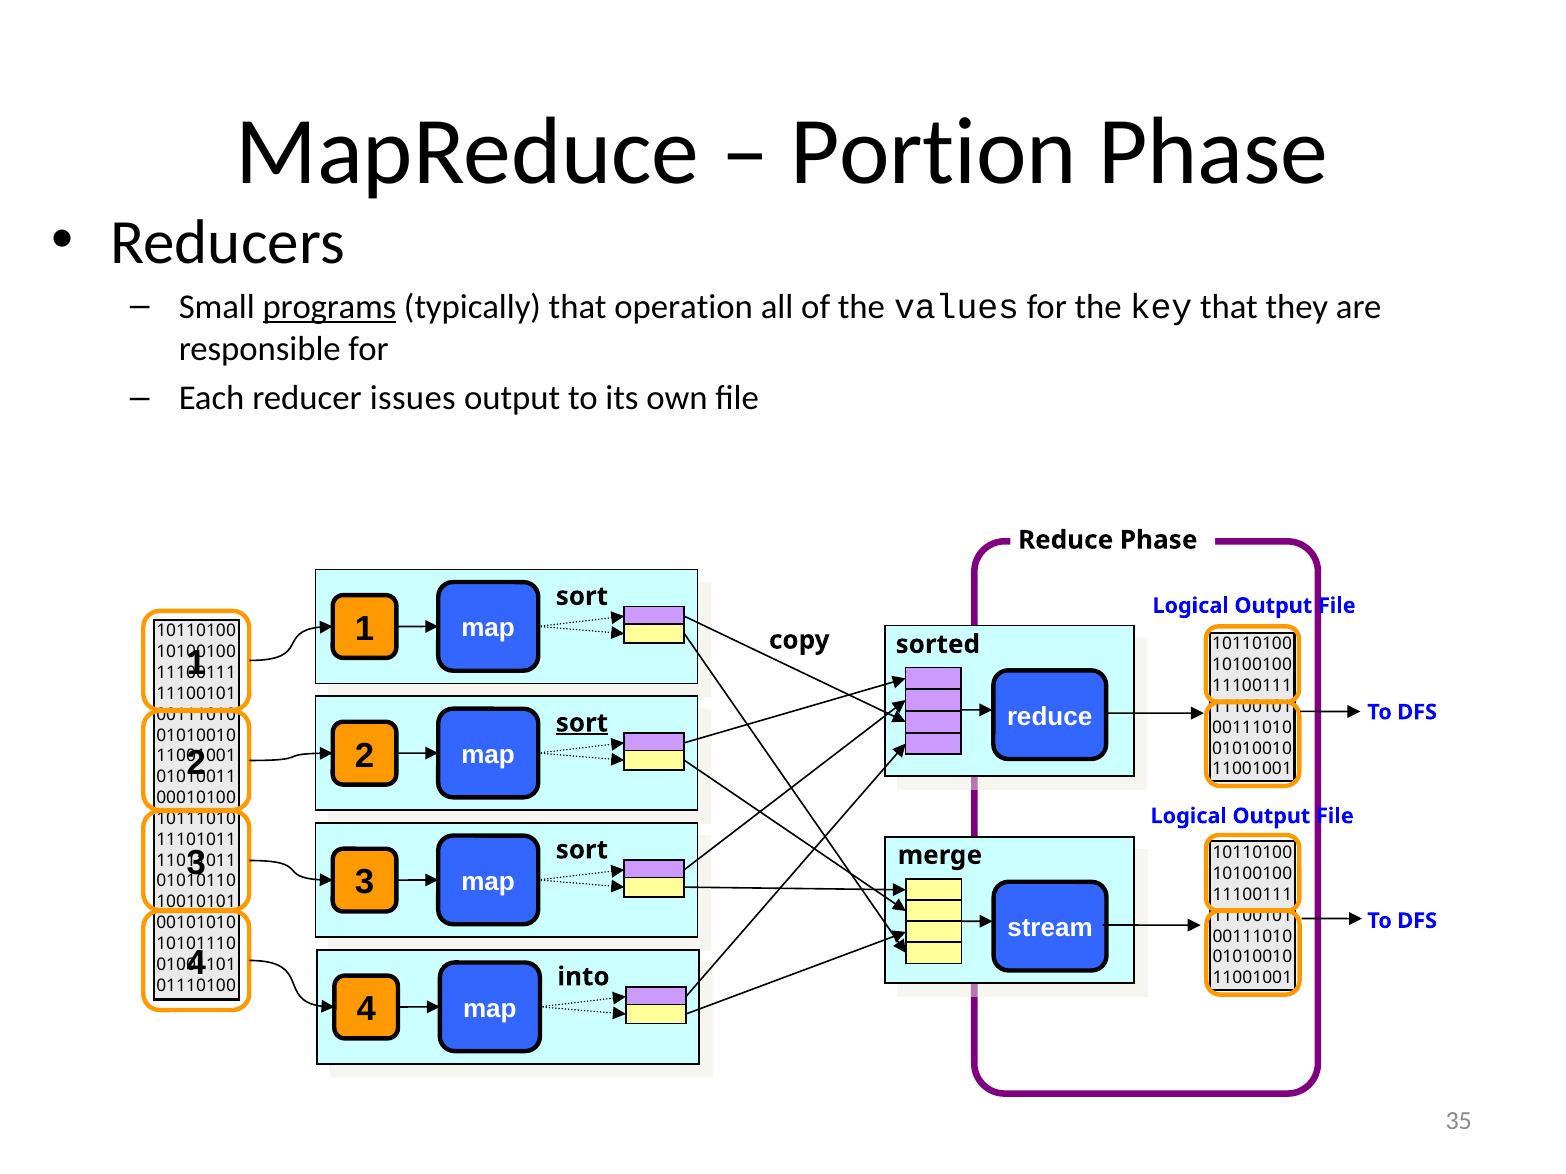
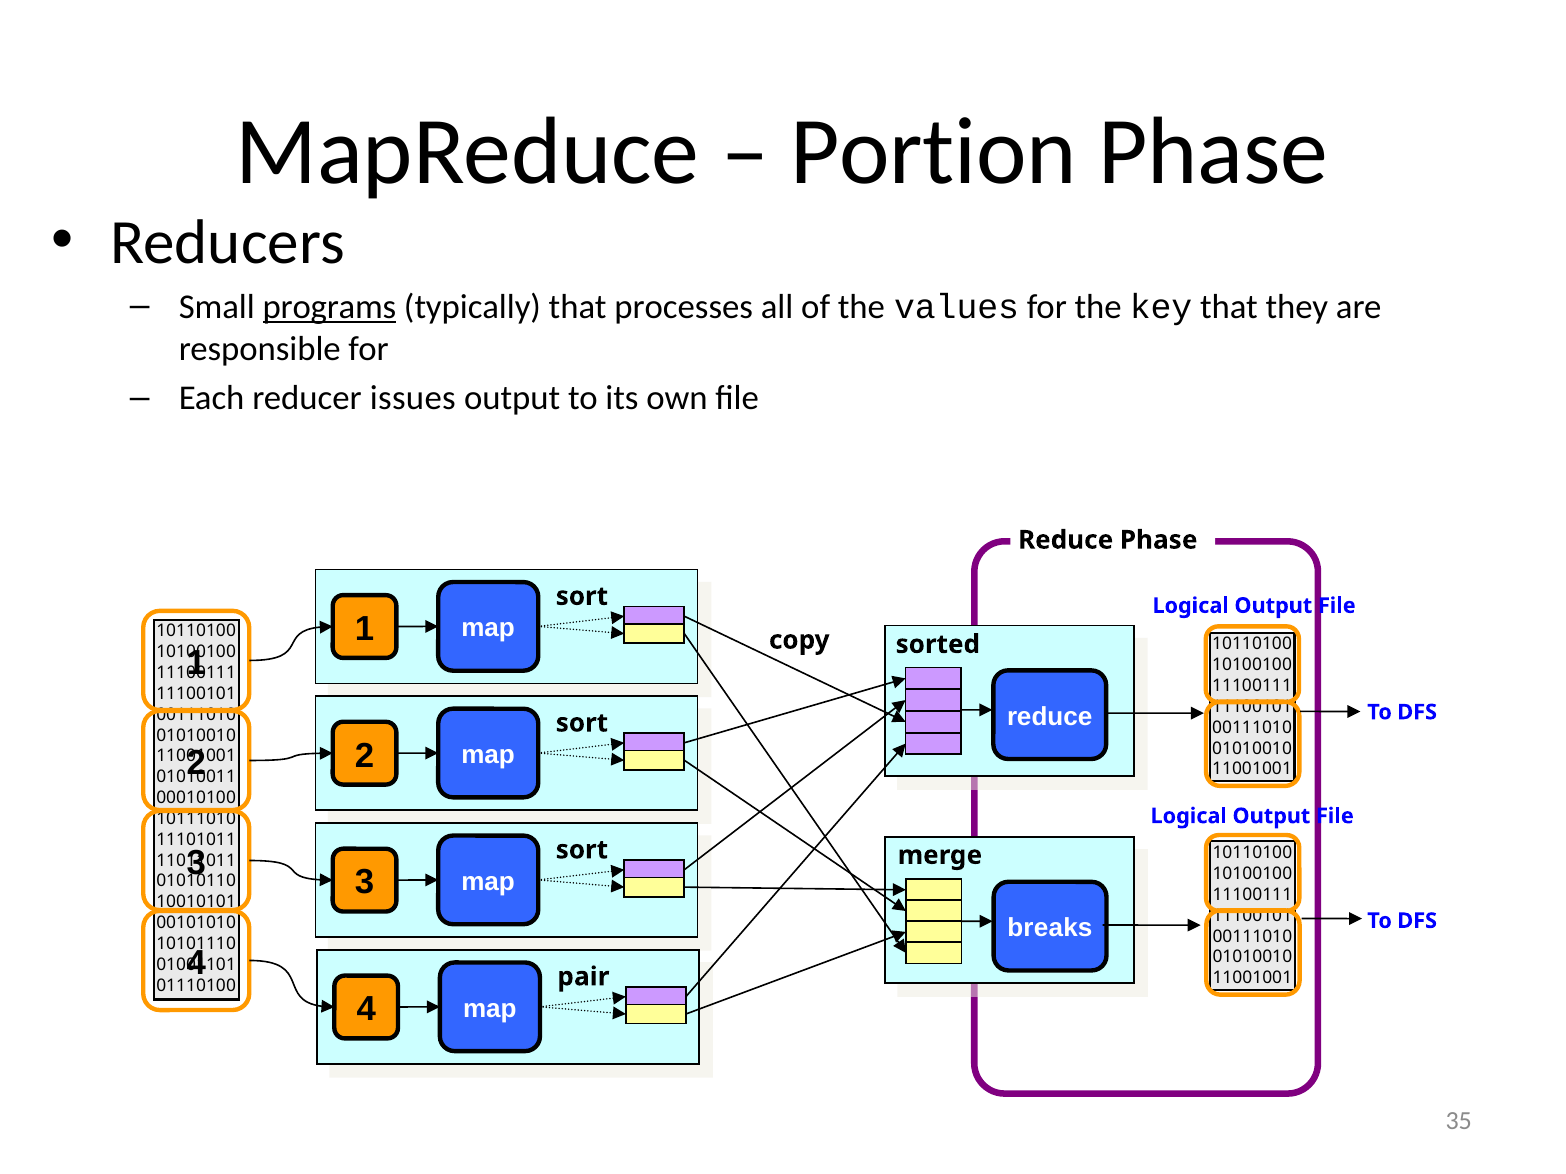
operation: operation -> processes
sort at (582, 723) underline: present -> none
stream: stream -> breaks
into: into -> pair
